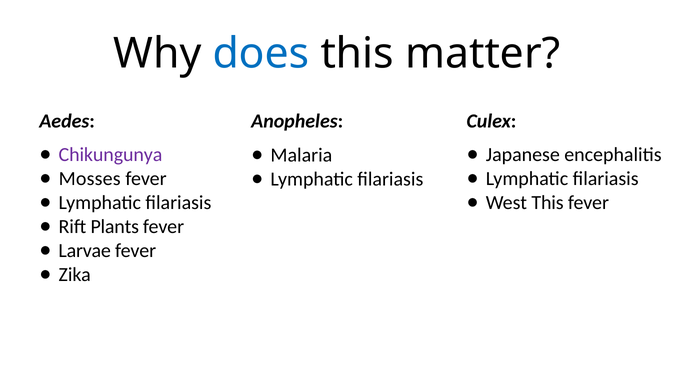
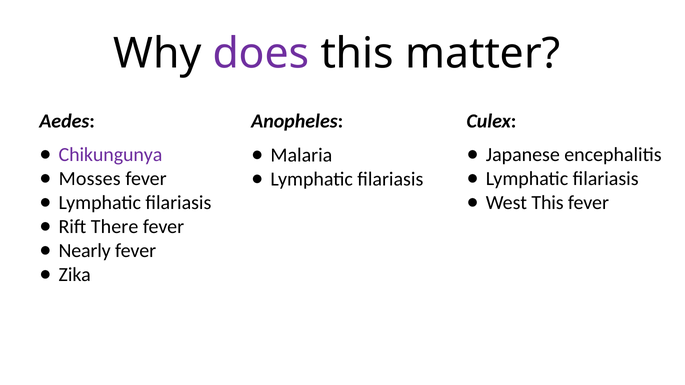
does colour: blue -> purple
Plants: Plants -> There
Larvae: Larvae -> Nearly
